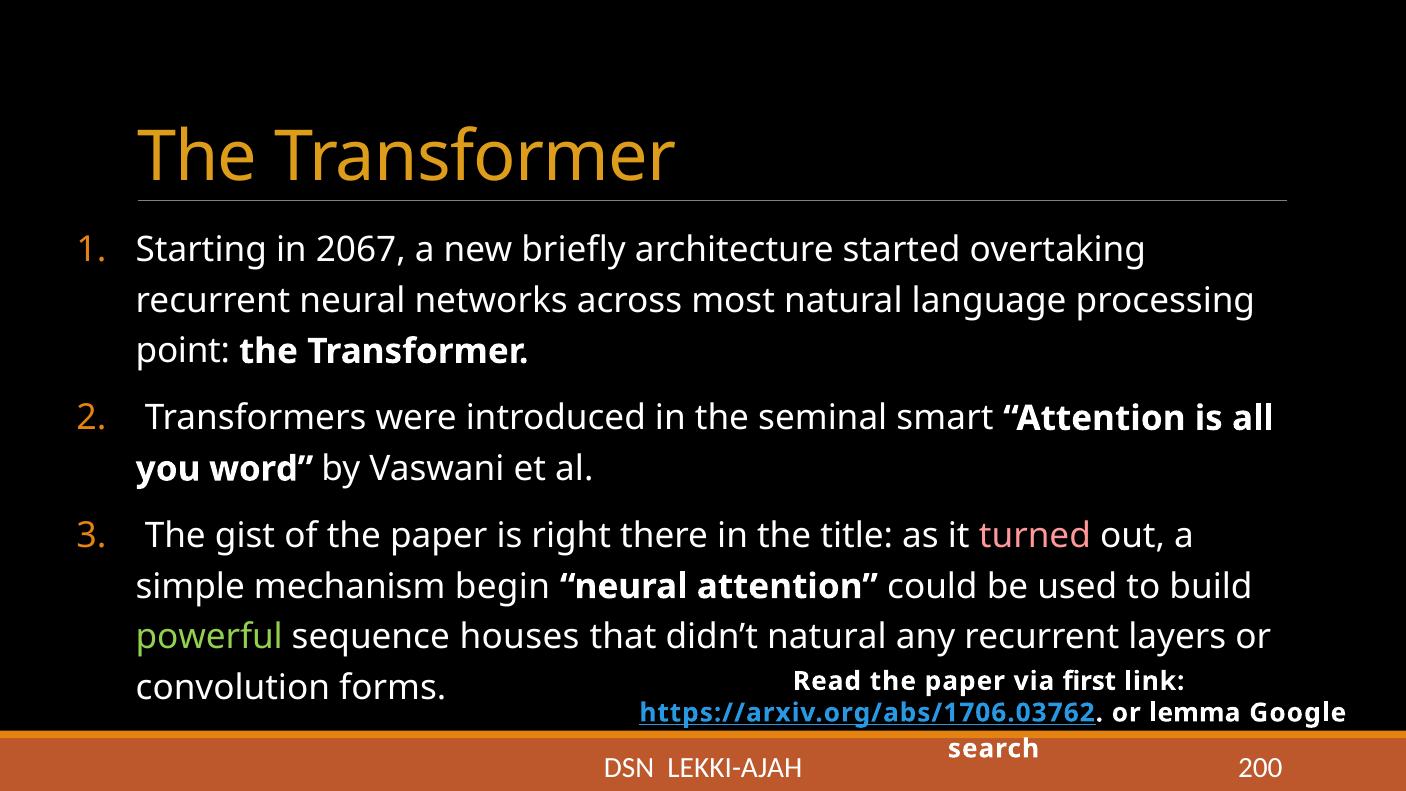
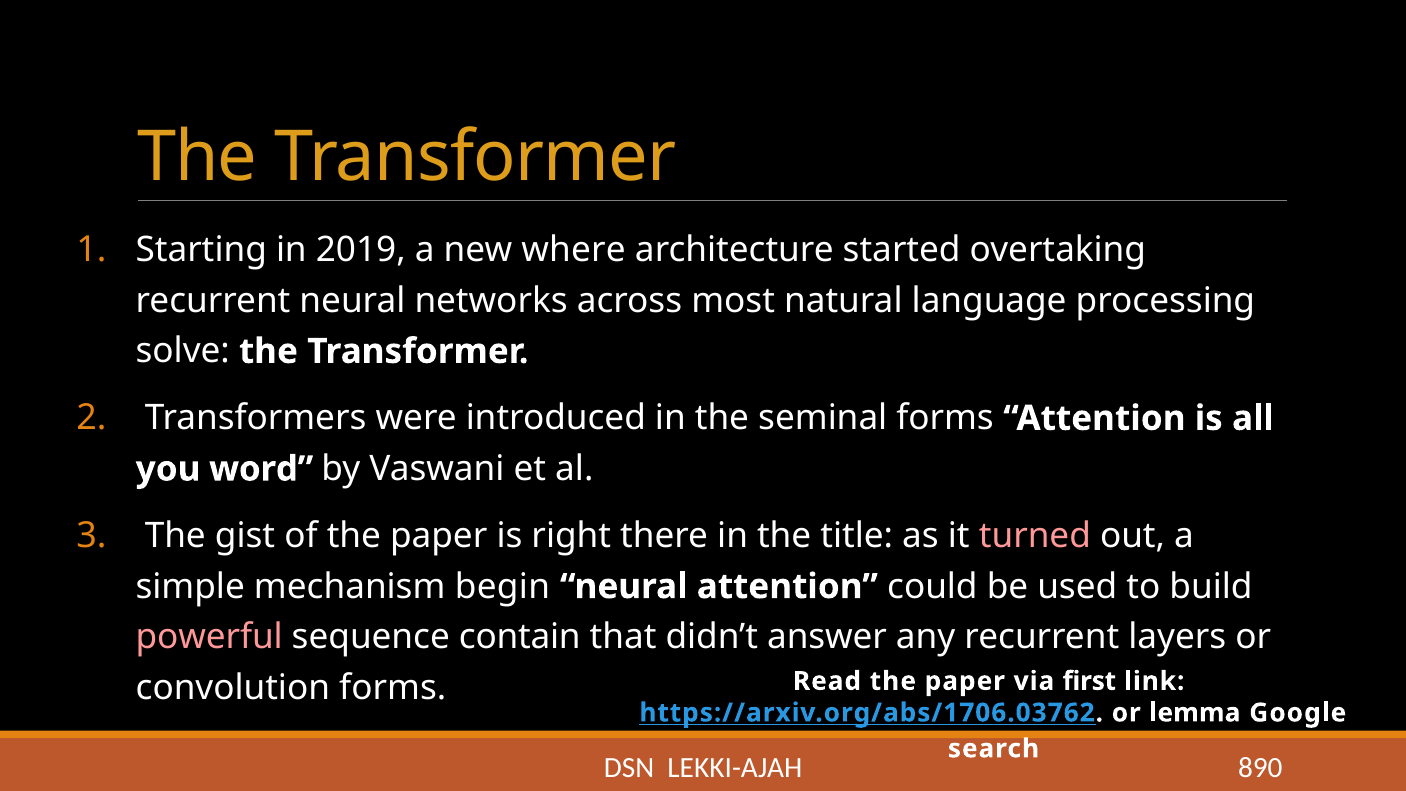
2067: 2067 -> 2019
briefly: briefly -> where
point: point -> solve
seminal smart: smart -> forms
powerful colour: light green -> pink
houses: houses -> contain
didn’t natural: natural -> answer
200: 200 -> 890
